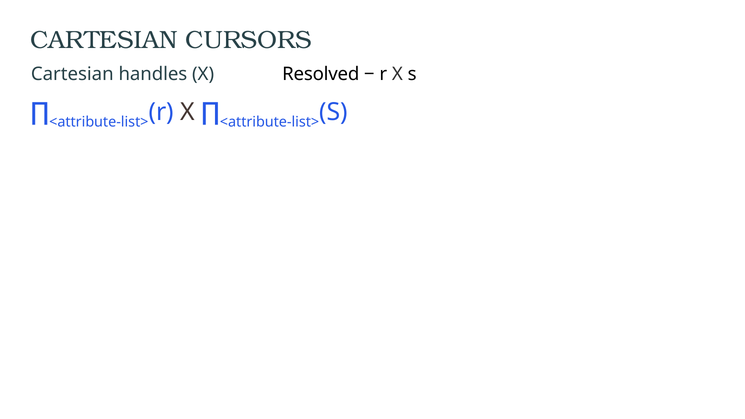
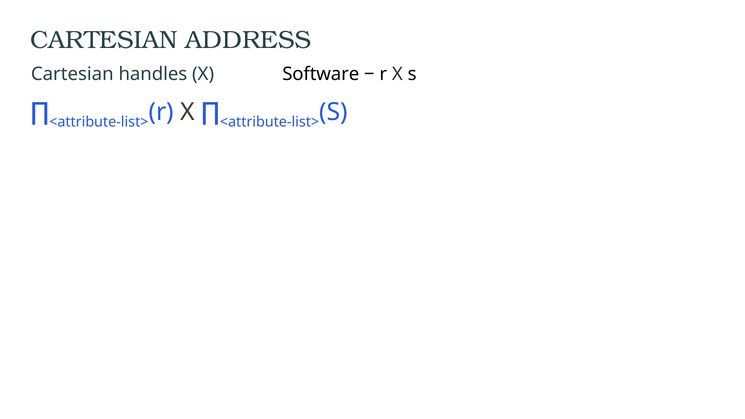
CURSORS: CURSORS -> ADDRESS
Resolved: Resolved -> Software
